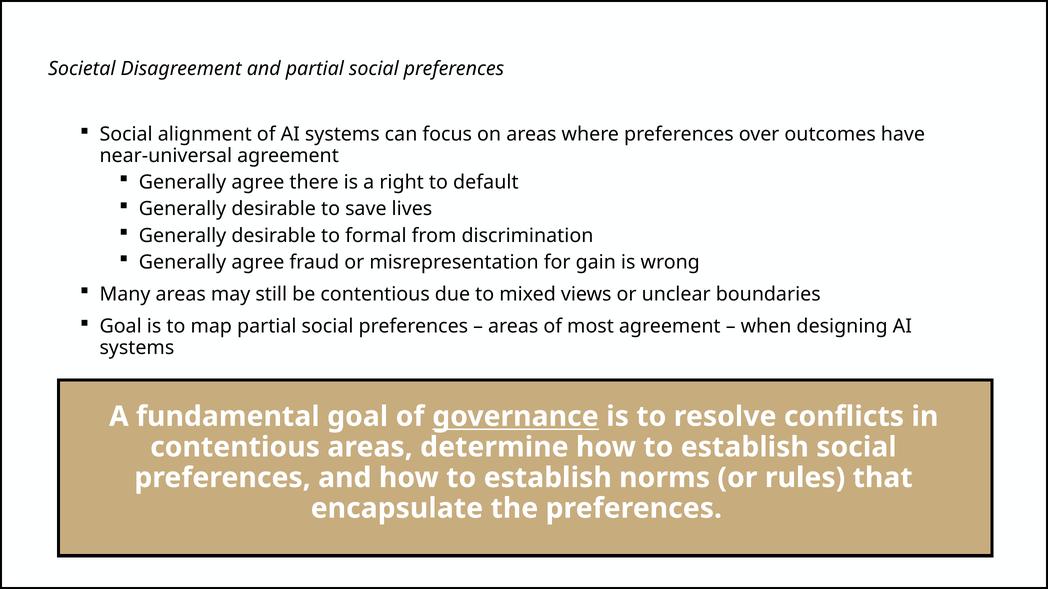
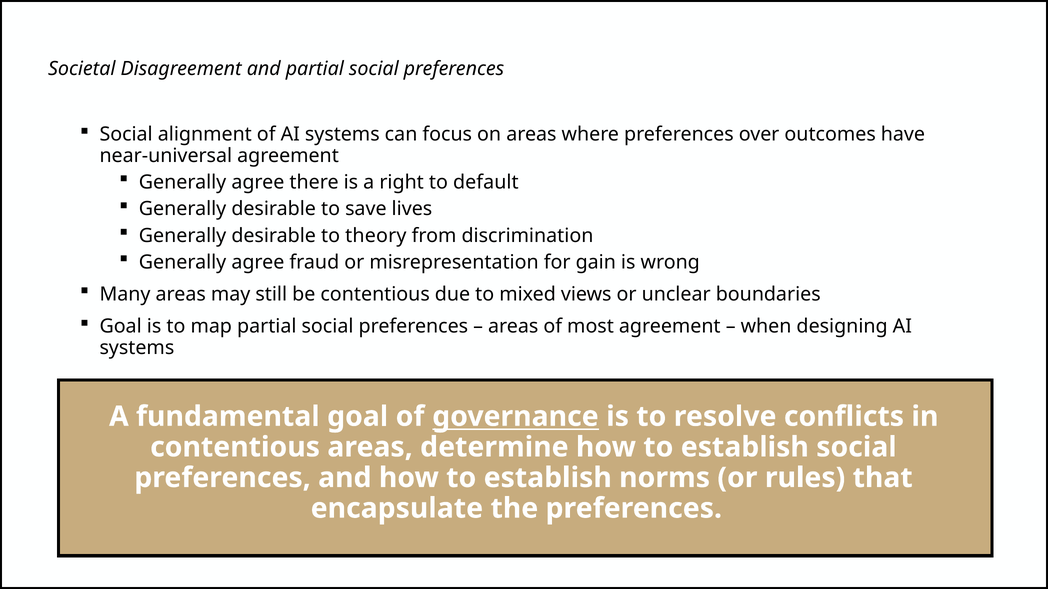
formal: formal -> theory
